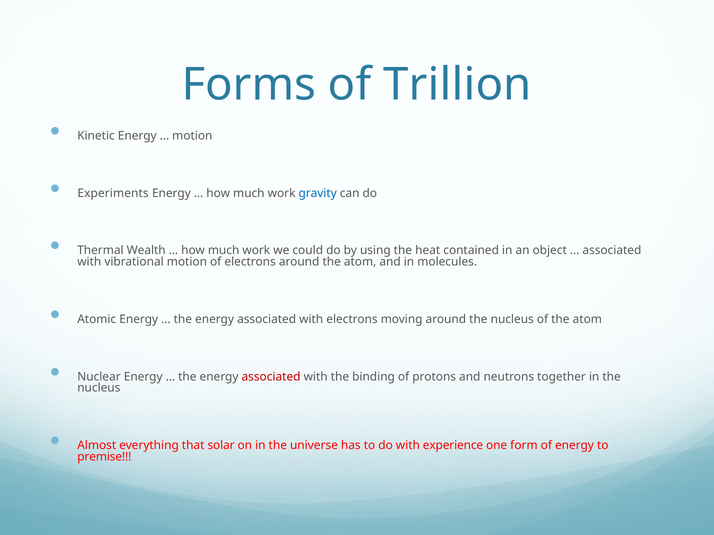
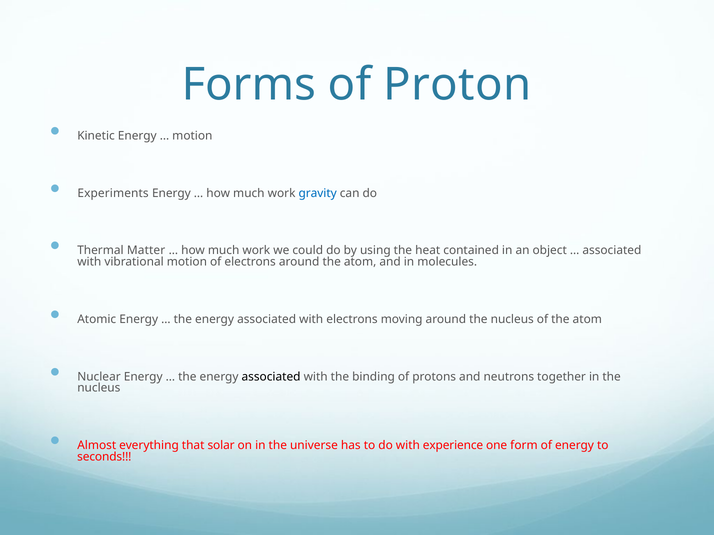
Trillion: Trillion -> Proton
Wealth: Wealth -> Matter
associated at (271, 377) colour: red -> black
premise: premise -> seconds
